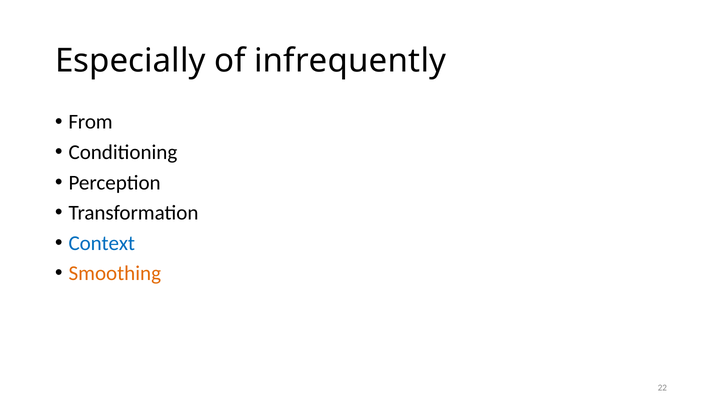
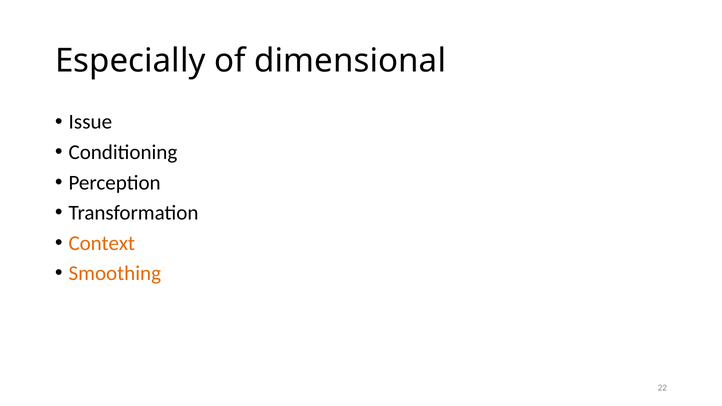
infrequently: infrequently -> dimensional
From: From -> Issue
Context colour: blue -> orange
